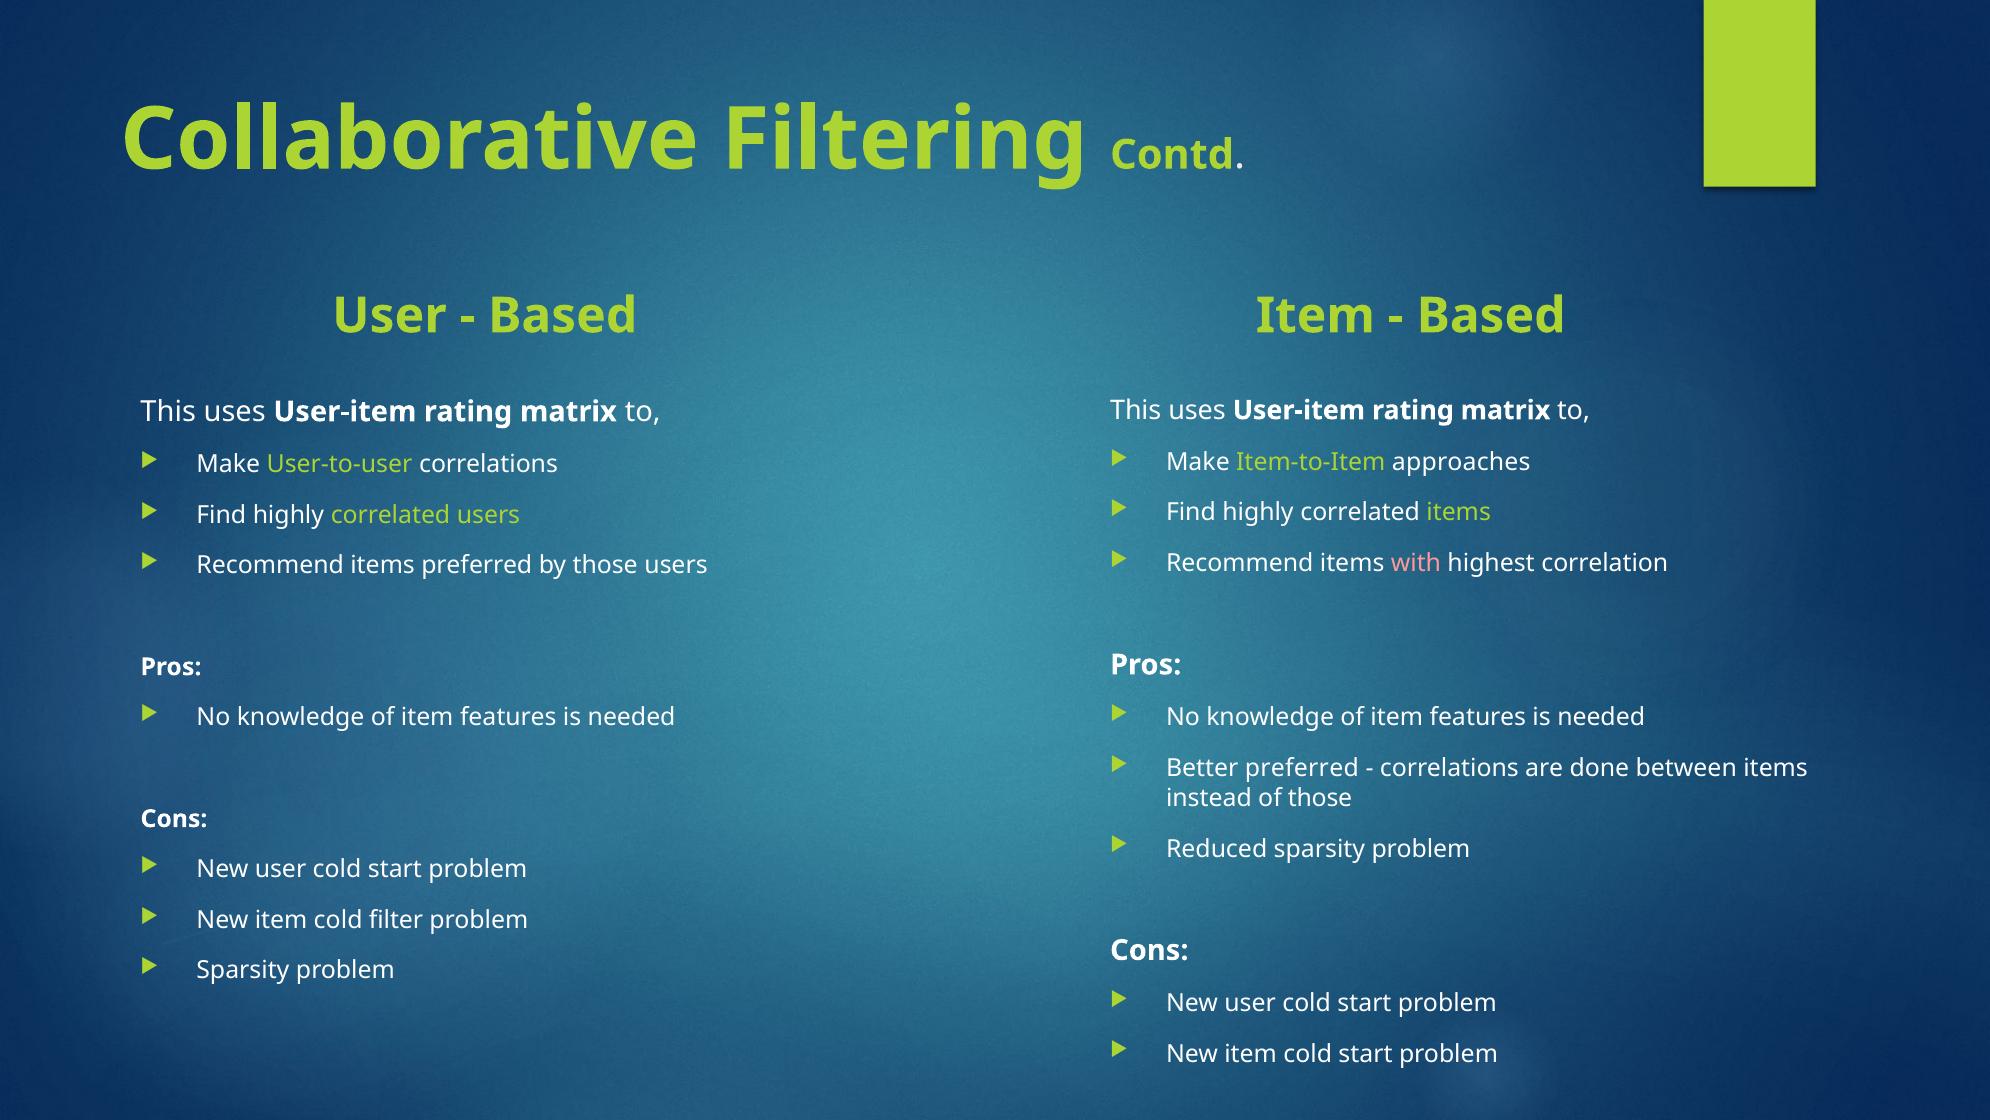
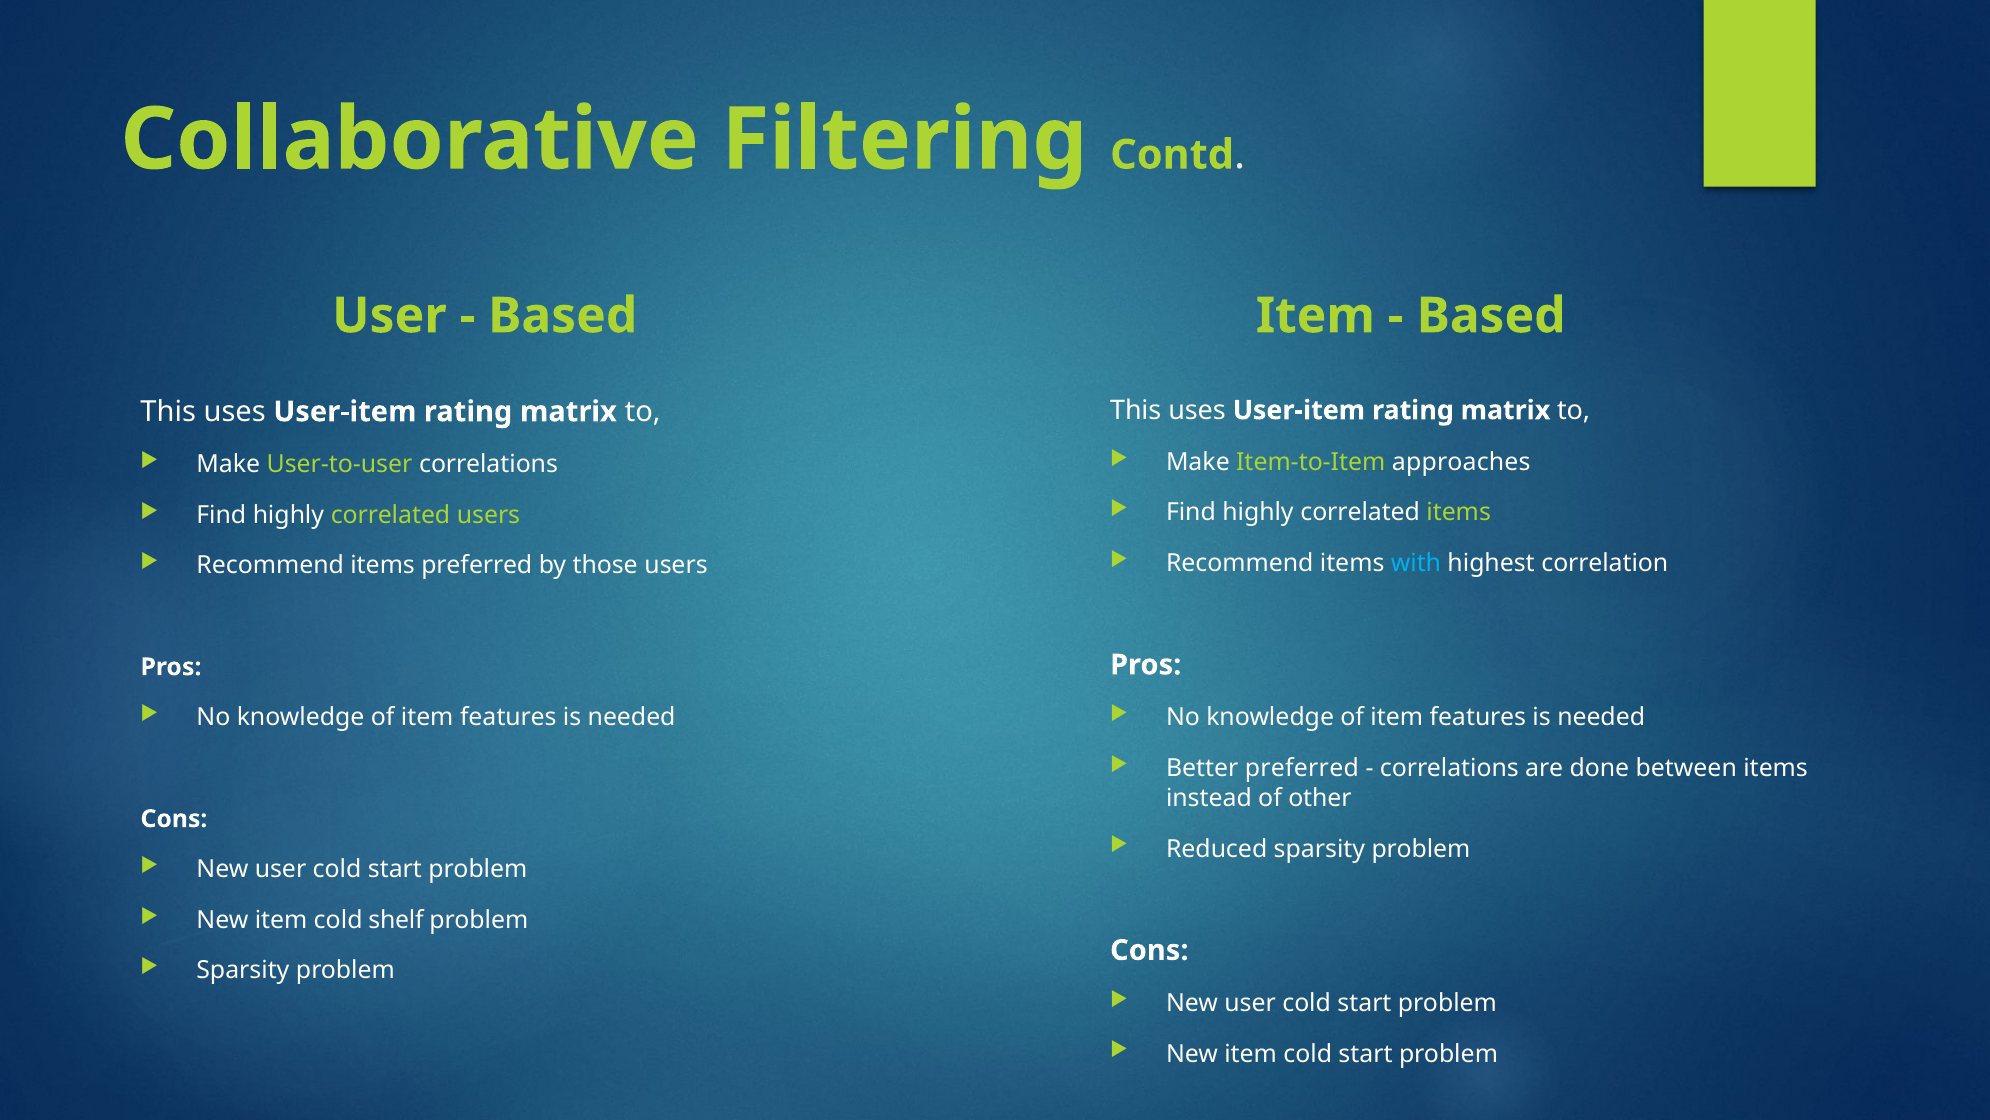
with colour: pink -> light blue
of those: those -> other
filter: filter -> shelf
